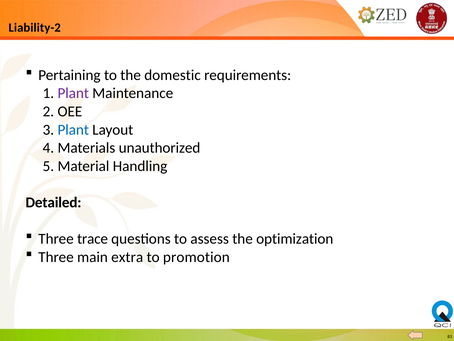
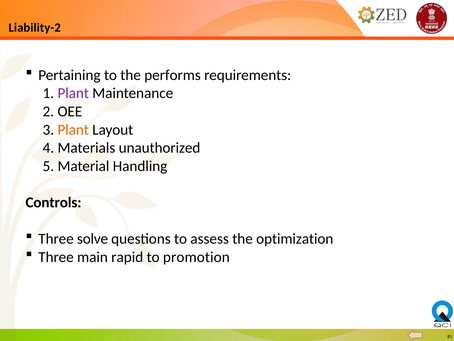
domestic: domestic -> performs
Plant at (73, 130) colour: blue -> orange
Detailed: Detailed -> Controls
trace: trace -> solve
extra: extra -> rapid
